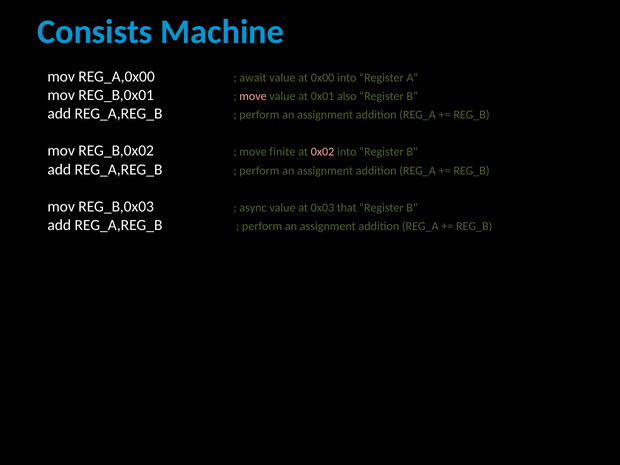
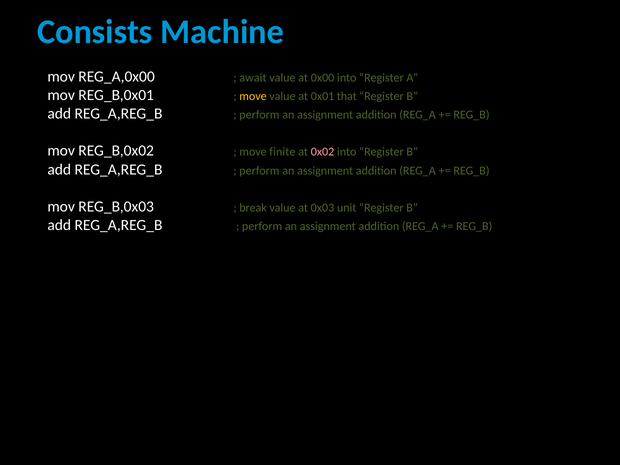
move at (253, 96) colour: pink -> yellow
also: also -> that
async: async -> break
that: that -> unit
